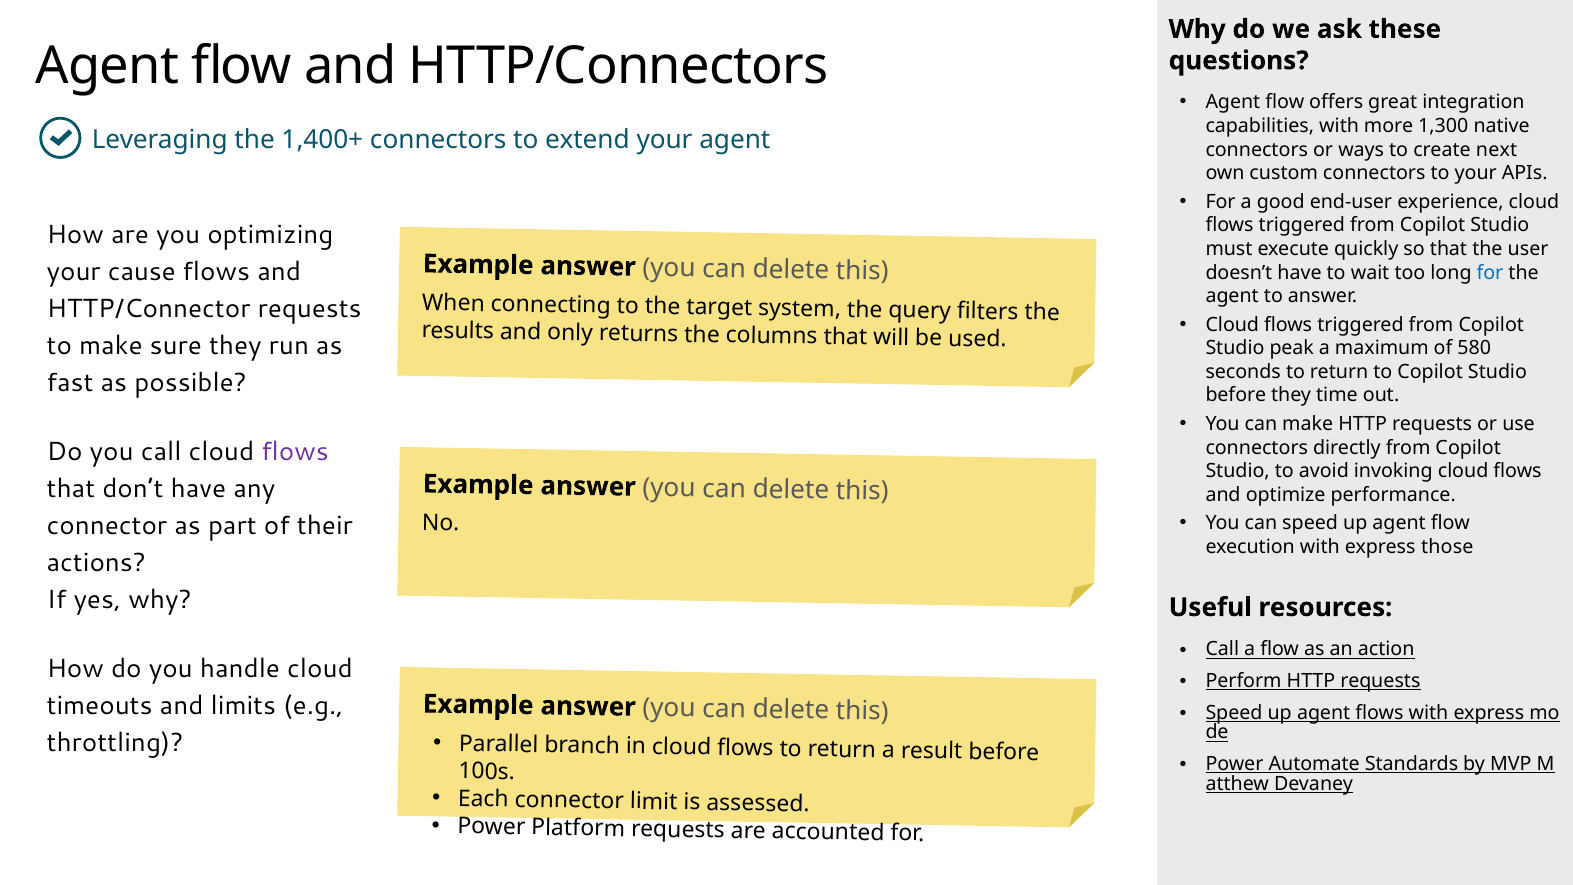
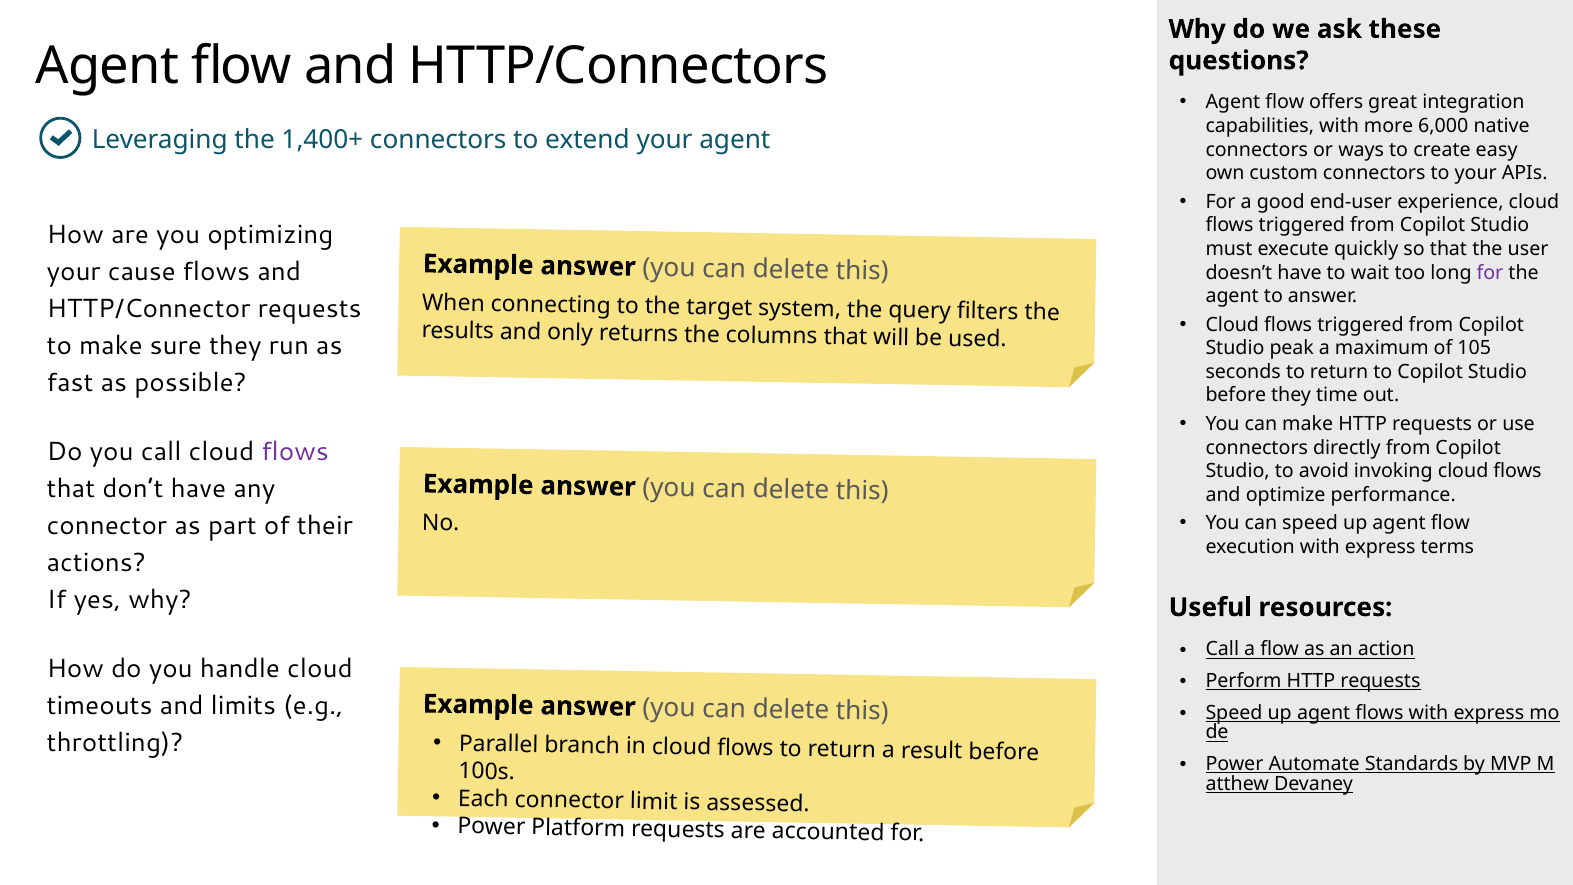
1,300: 1,300 -> 6,000
next: next -> easy
for at (1490, 273) colour: blue -> purple
580: 580 -> 105
those: those -> terms
